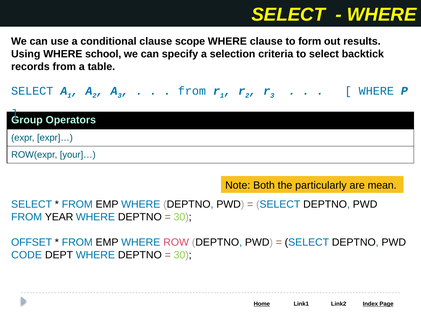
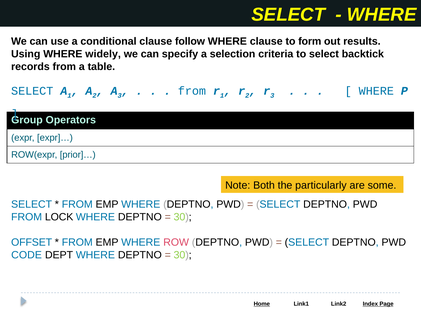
scope: scope -> follow
school: school -> widely
your]…: your]… -> prior]…
mean: mean -> some
YEAR: YEAR -> LOCK
